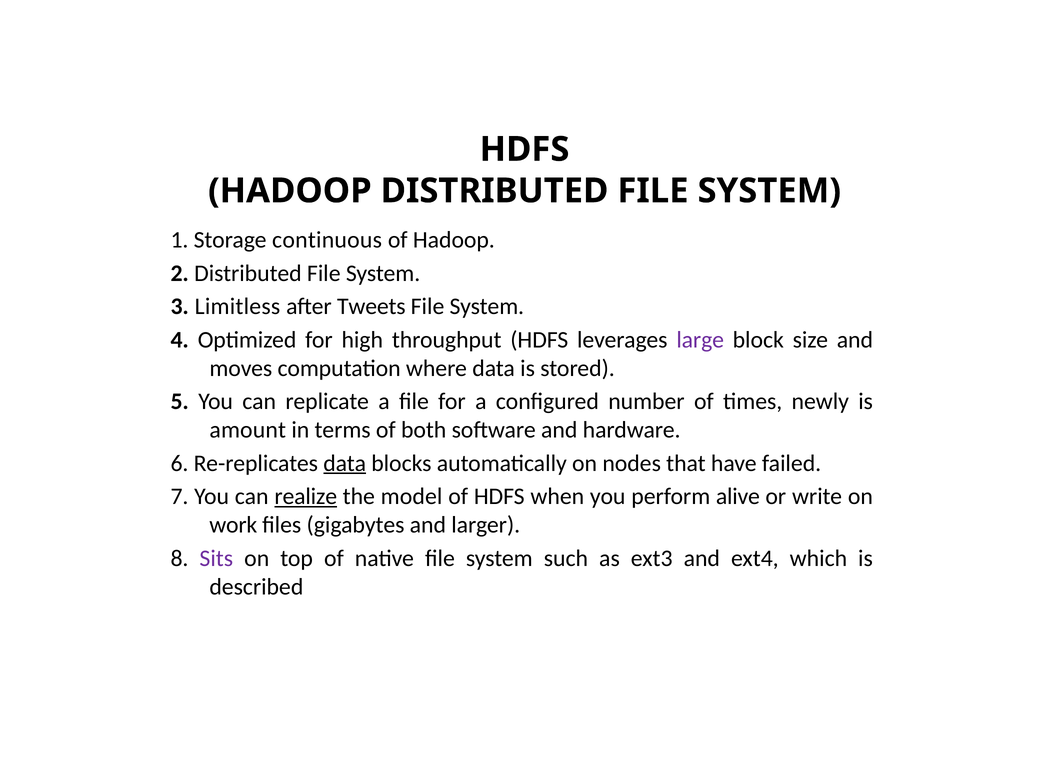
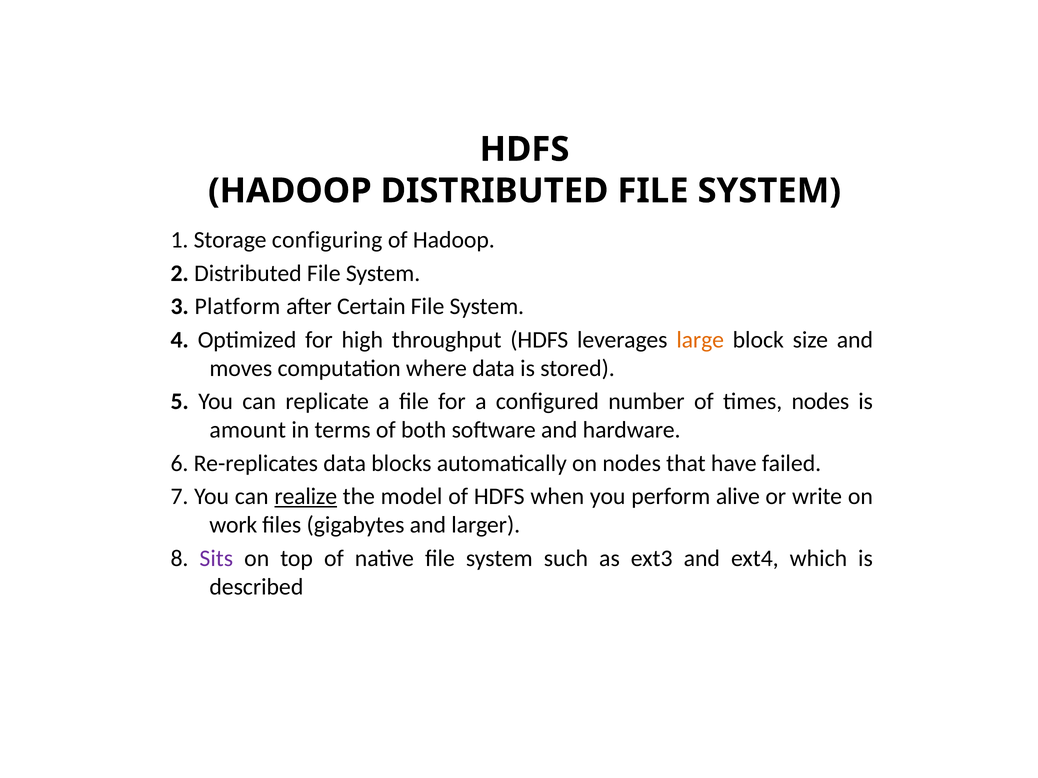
continuous: continuous -> configuring
Limitless: Limitless -> Platform
Tweets: Tweets -> Certain
large colour: purple -> orange
times newly: newly -> nodes
data at (345, 463) underline: present -> none
